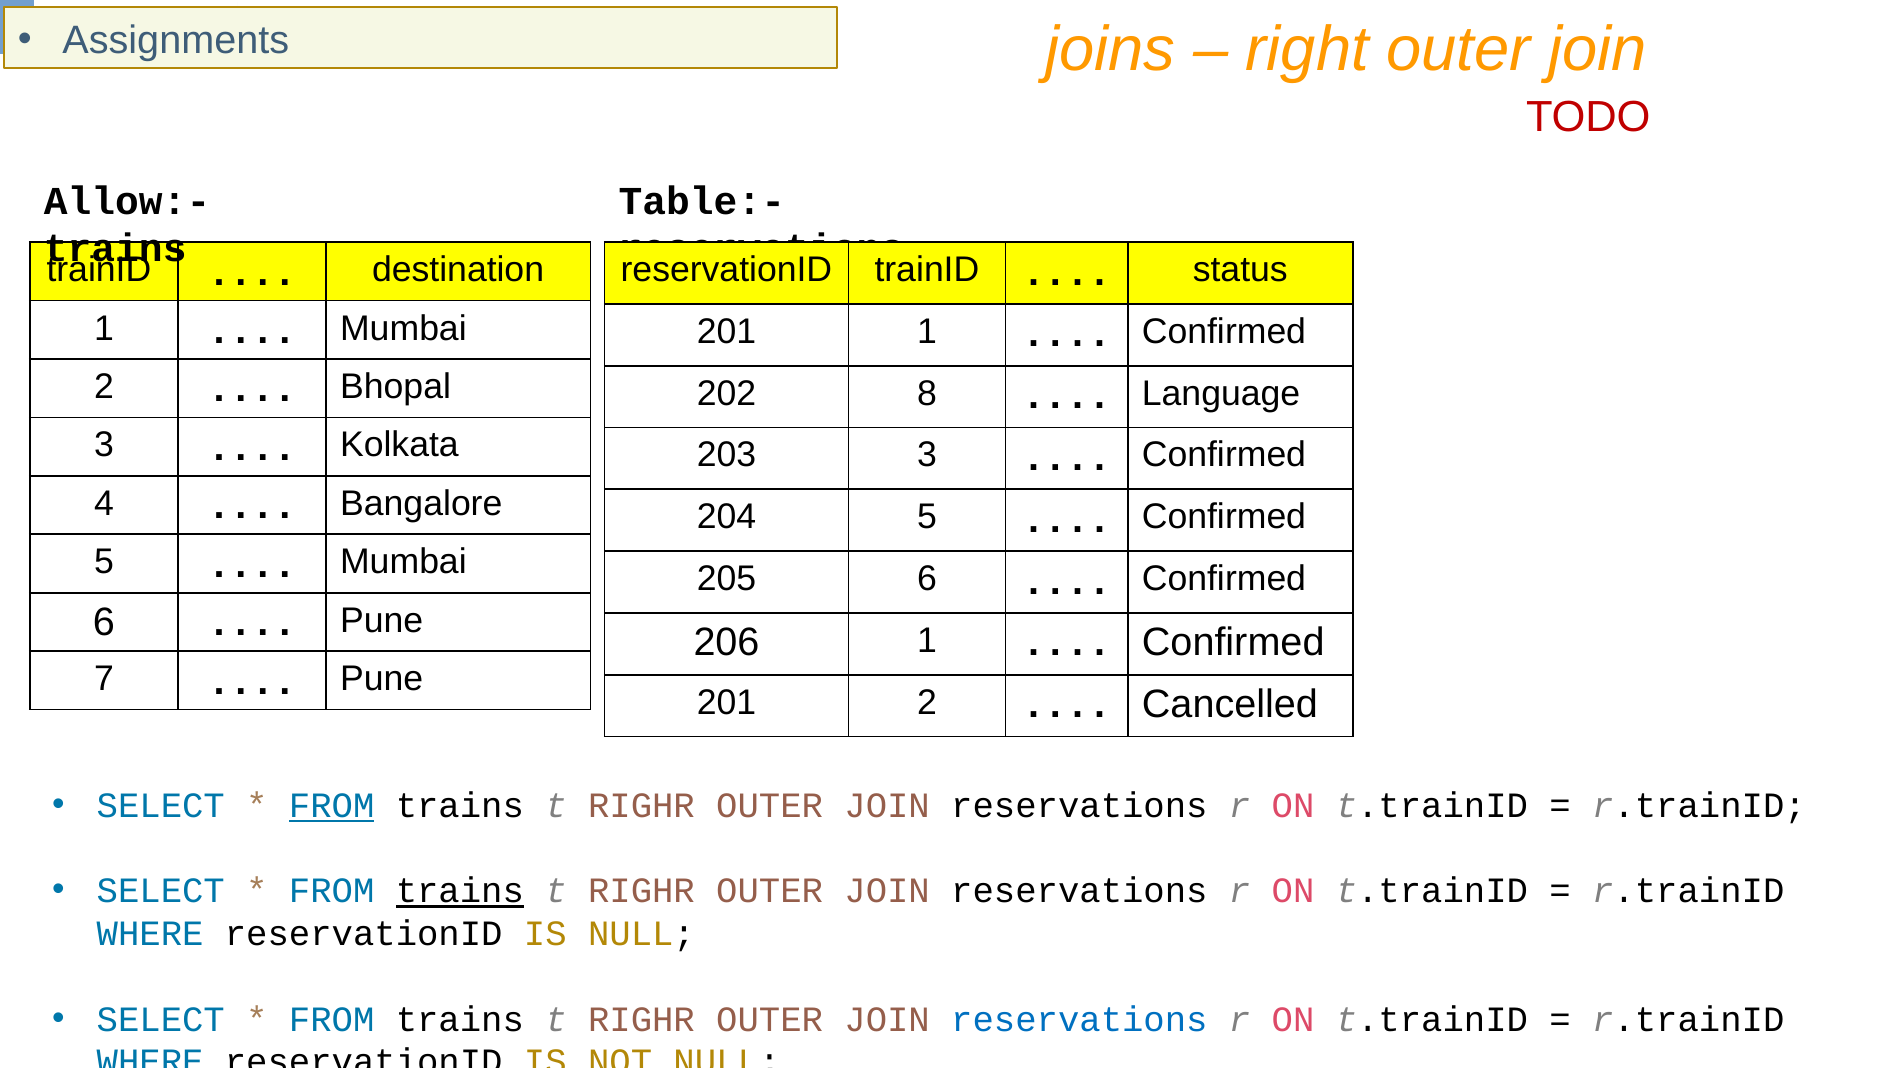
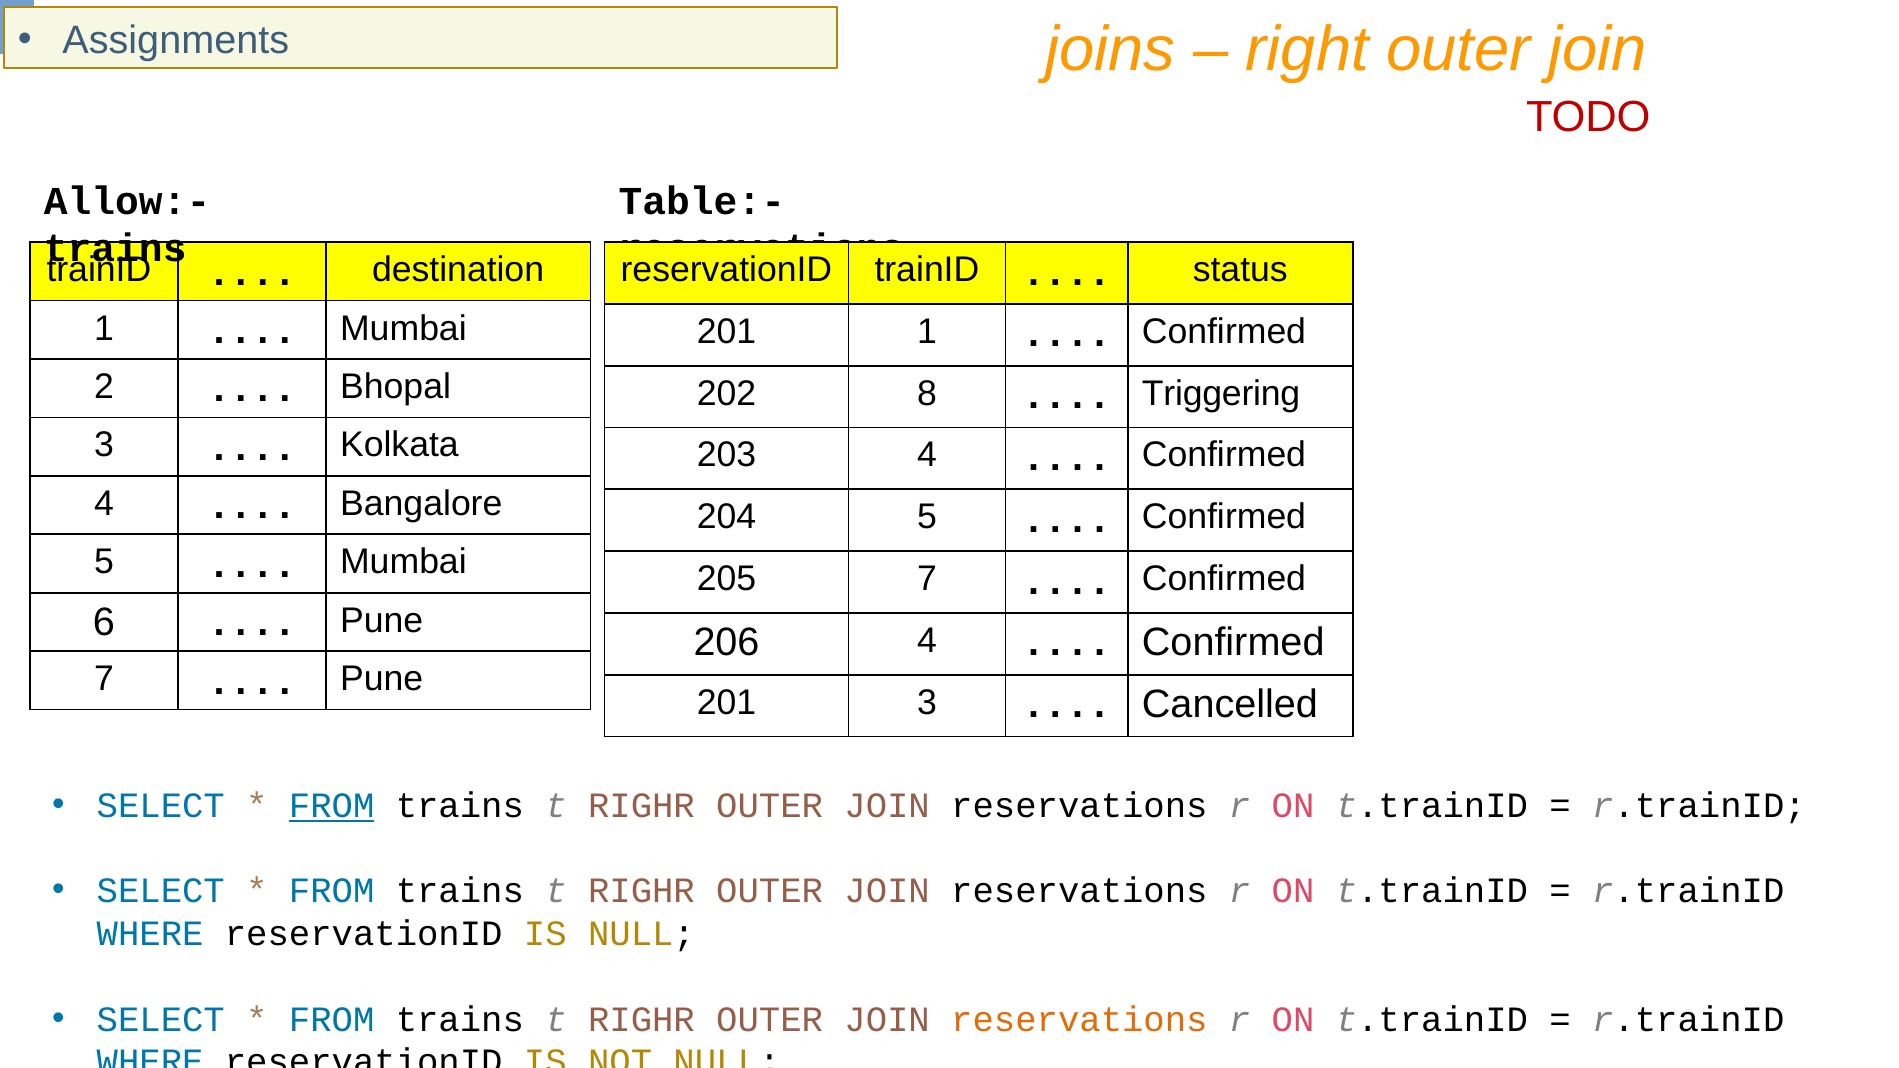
Language: Language -> Triggering
203 3: 3 -> 4
205 6: 6 -> 7
206 1: 1 -> 4
201 2: 2 -> 3
trains at (460, 891) underline: present -> none
reservations at (1079, 1019) colour: blue -> orange
